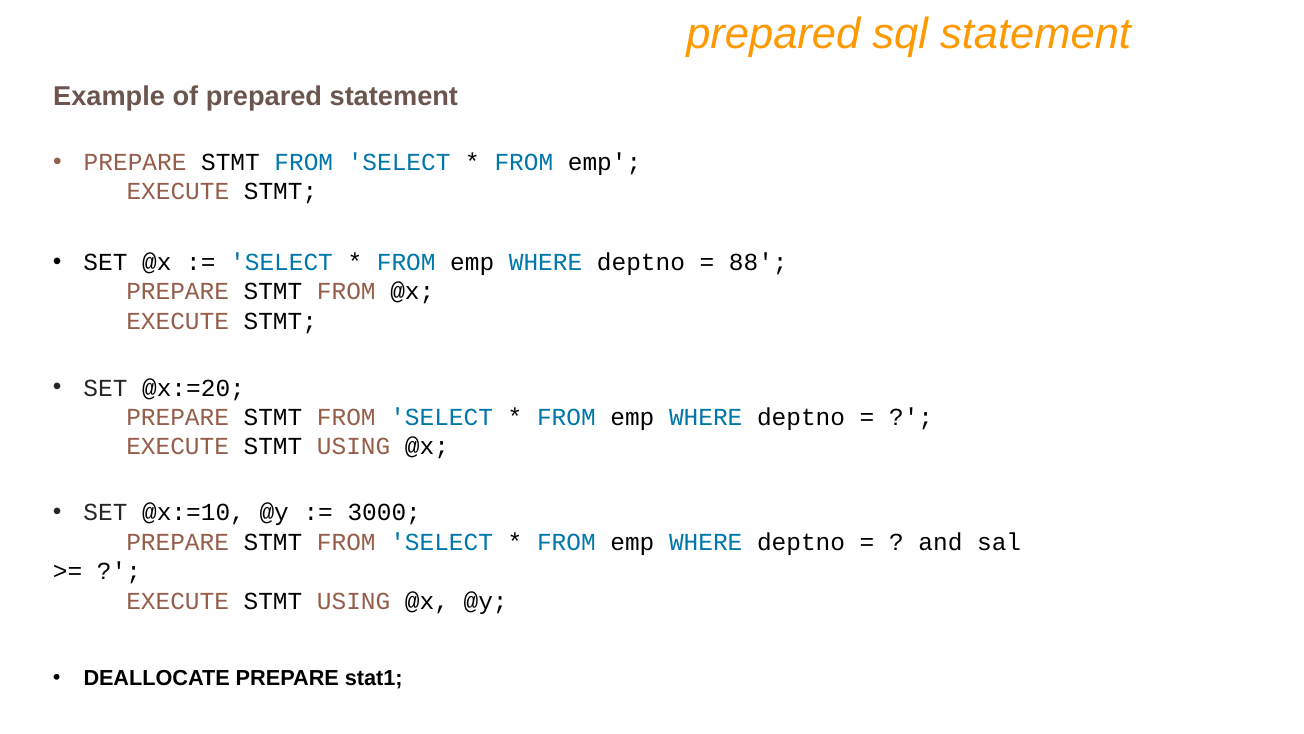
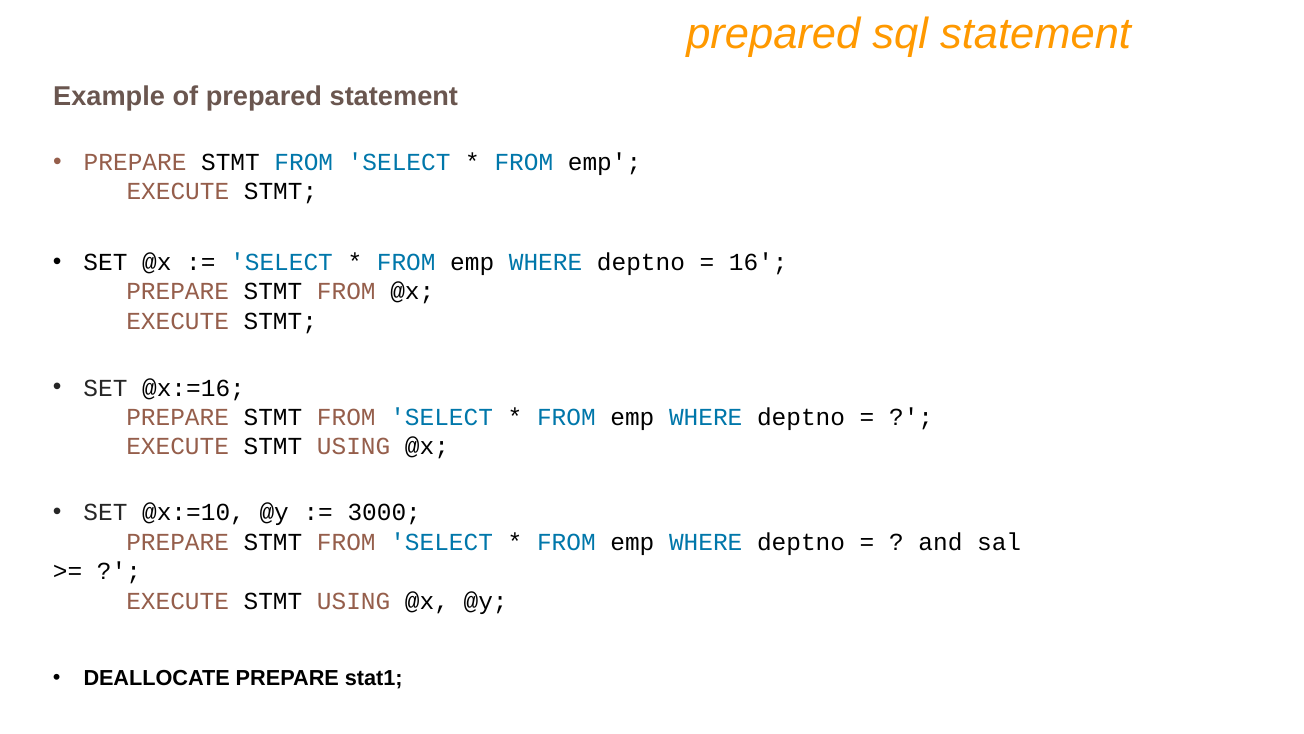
88: 88 -> 16
@x:=20: @x:=20 -> @x:=16
